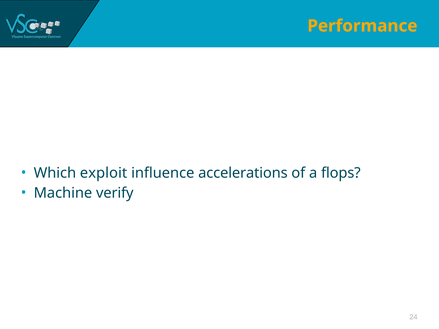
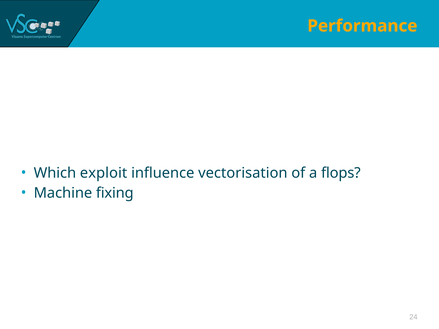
accelerations: accelerations -> vectorisation
verify: verify -> fixing
